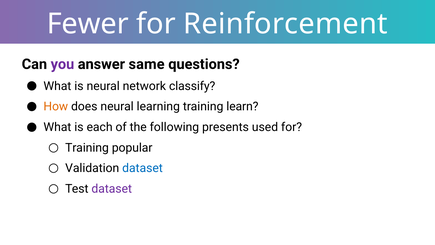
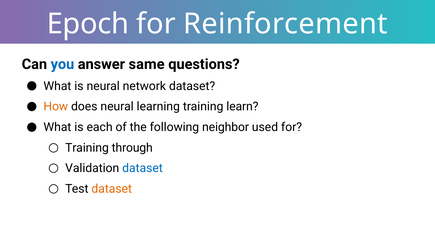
Fewer: Fewer -> Epoch
you colour: purple -> blue
network classify: classify -> dataset
presents: presents -> neighbor
popular: popular -> through
dataset at (112, 189) colour: purple -> orange
